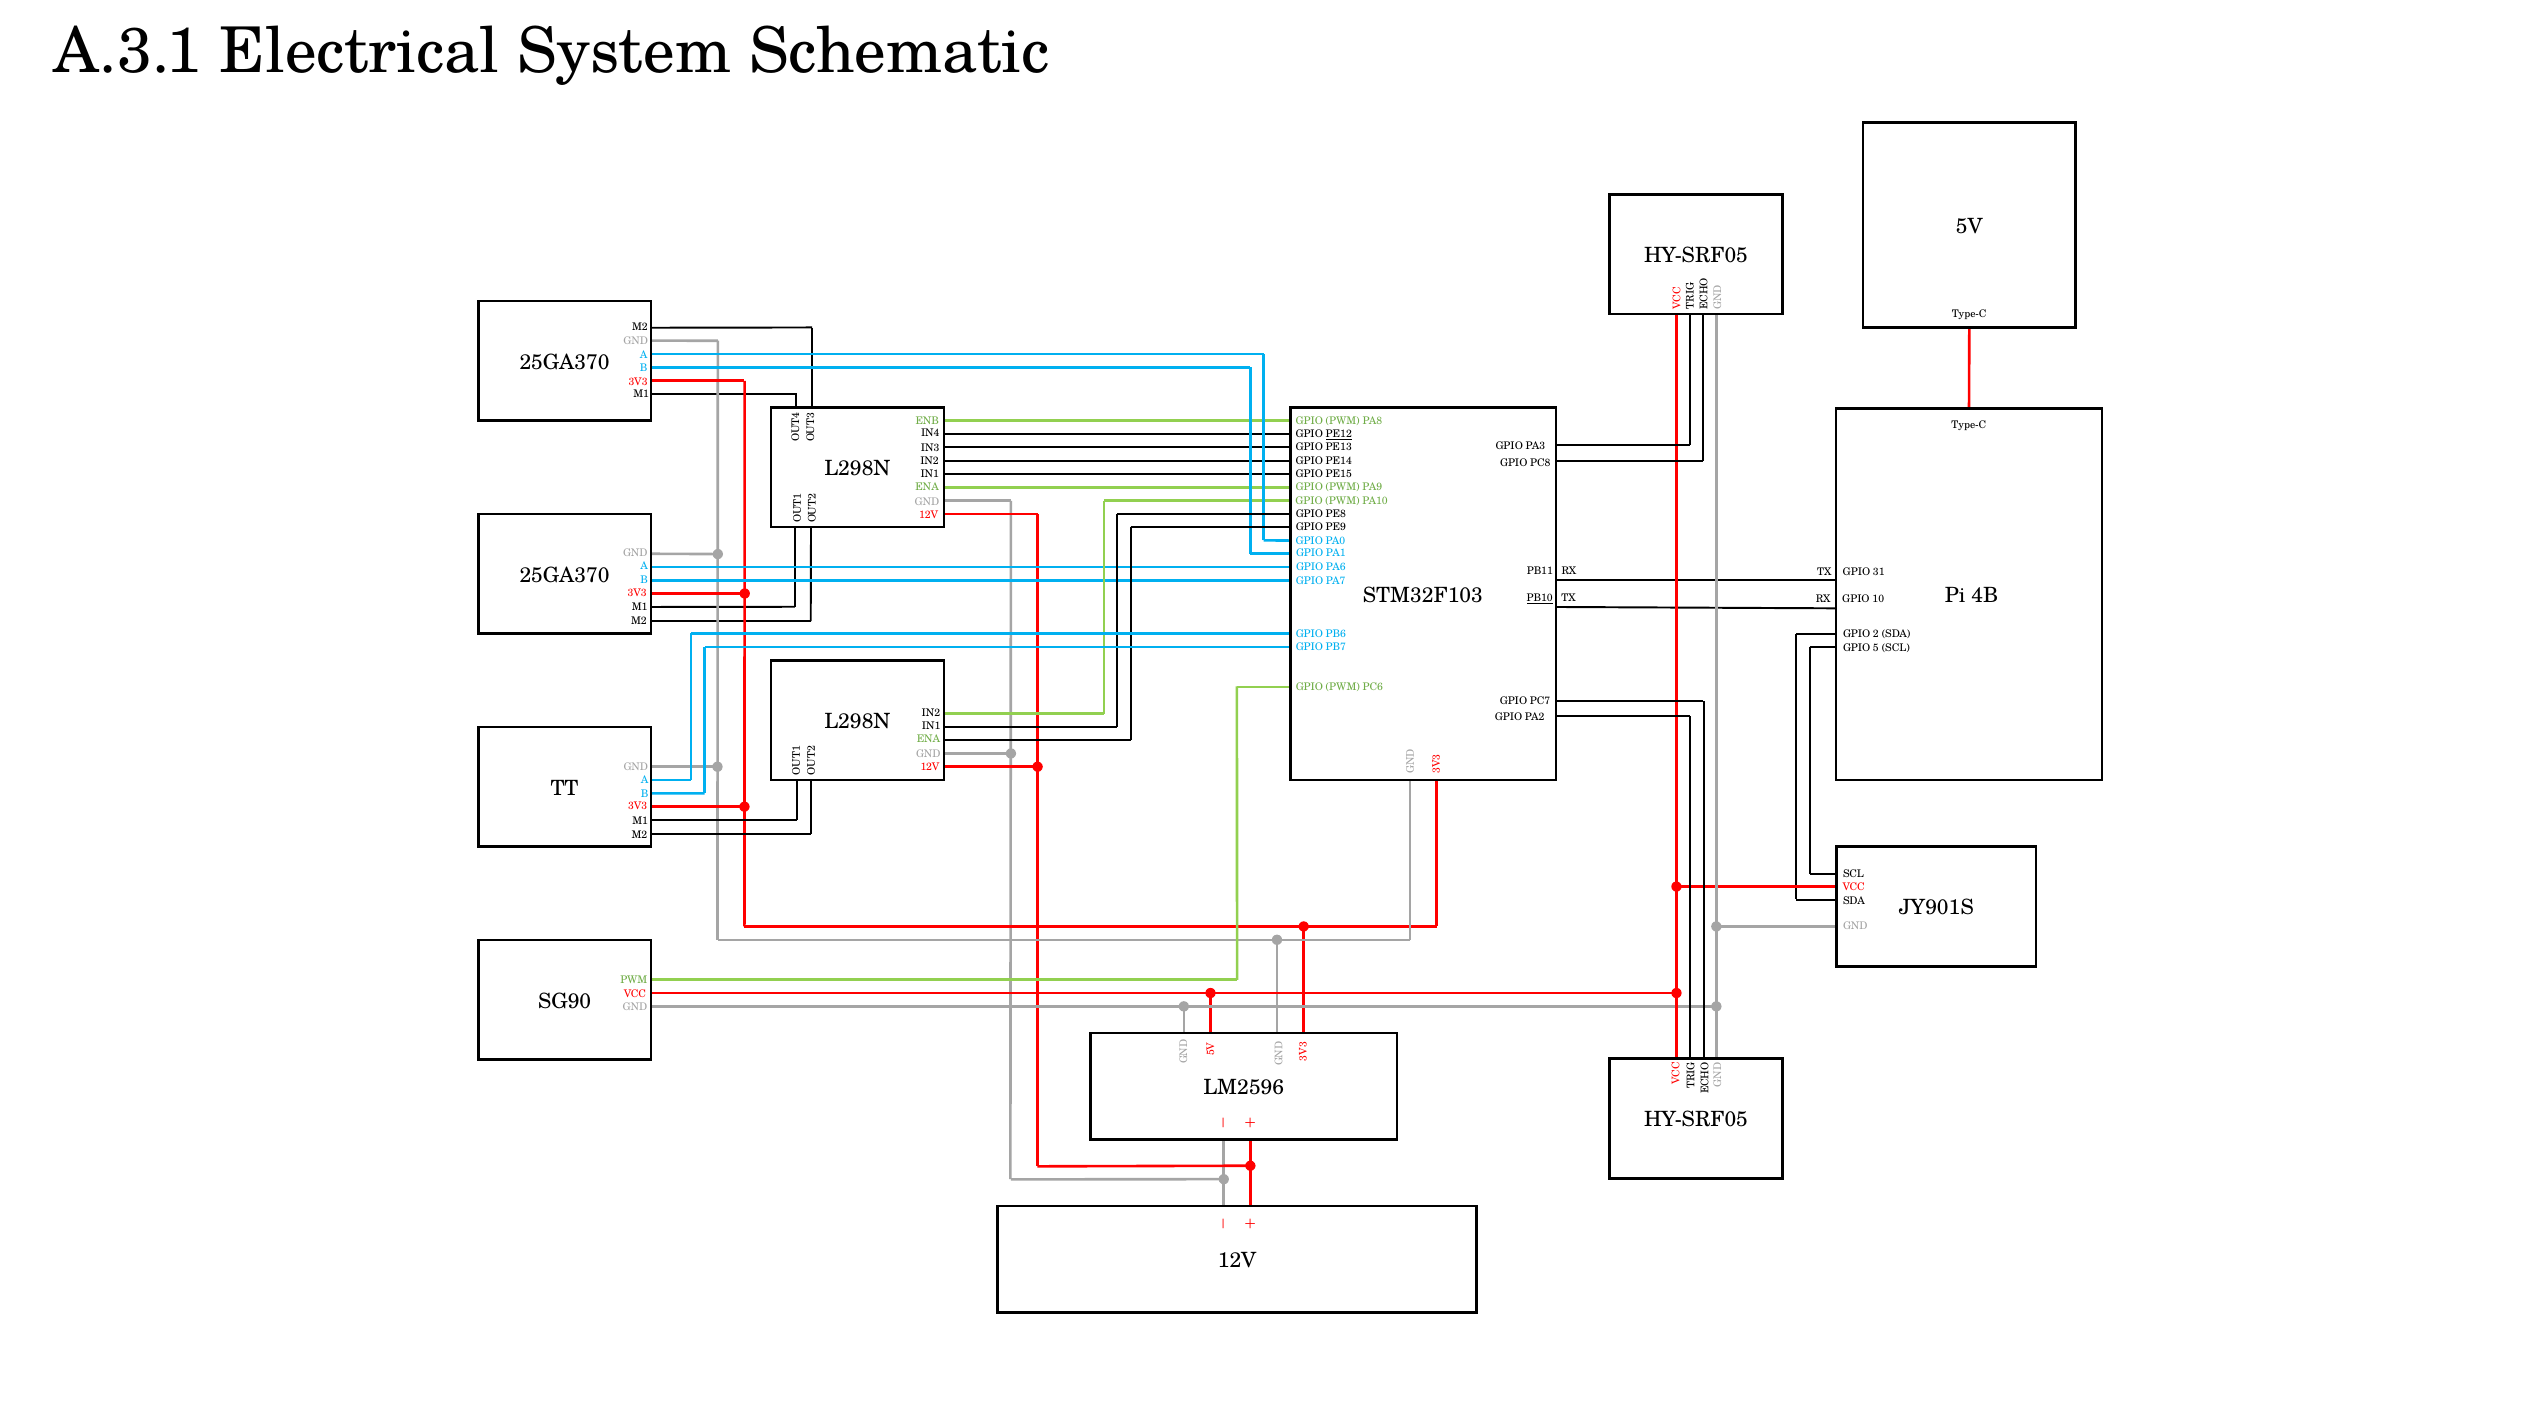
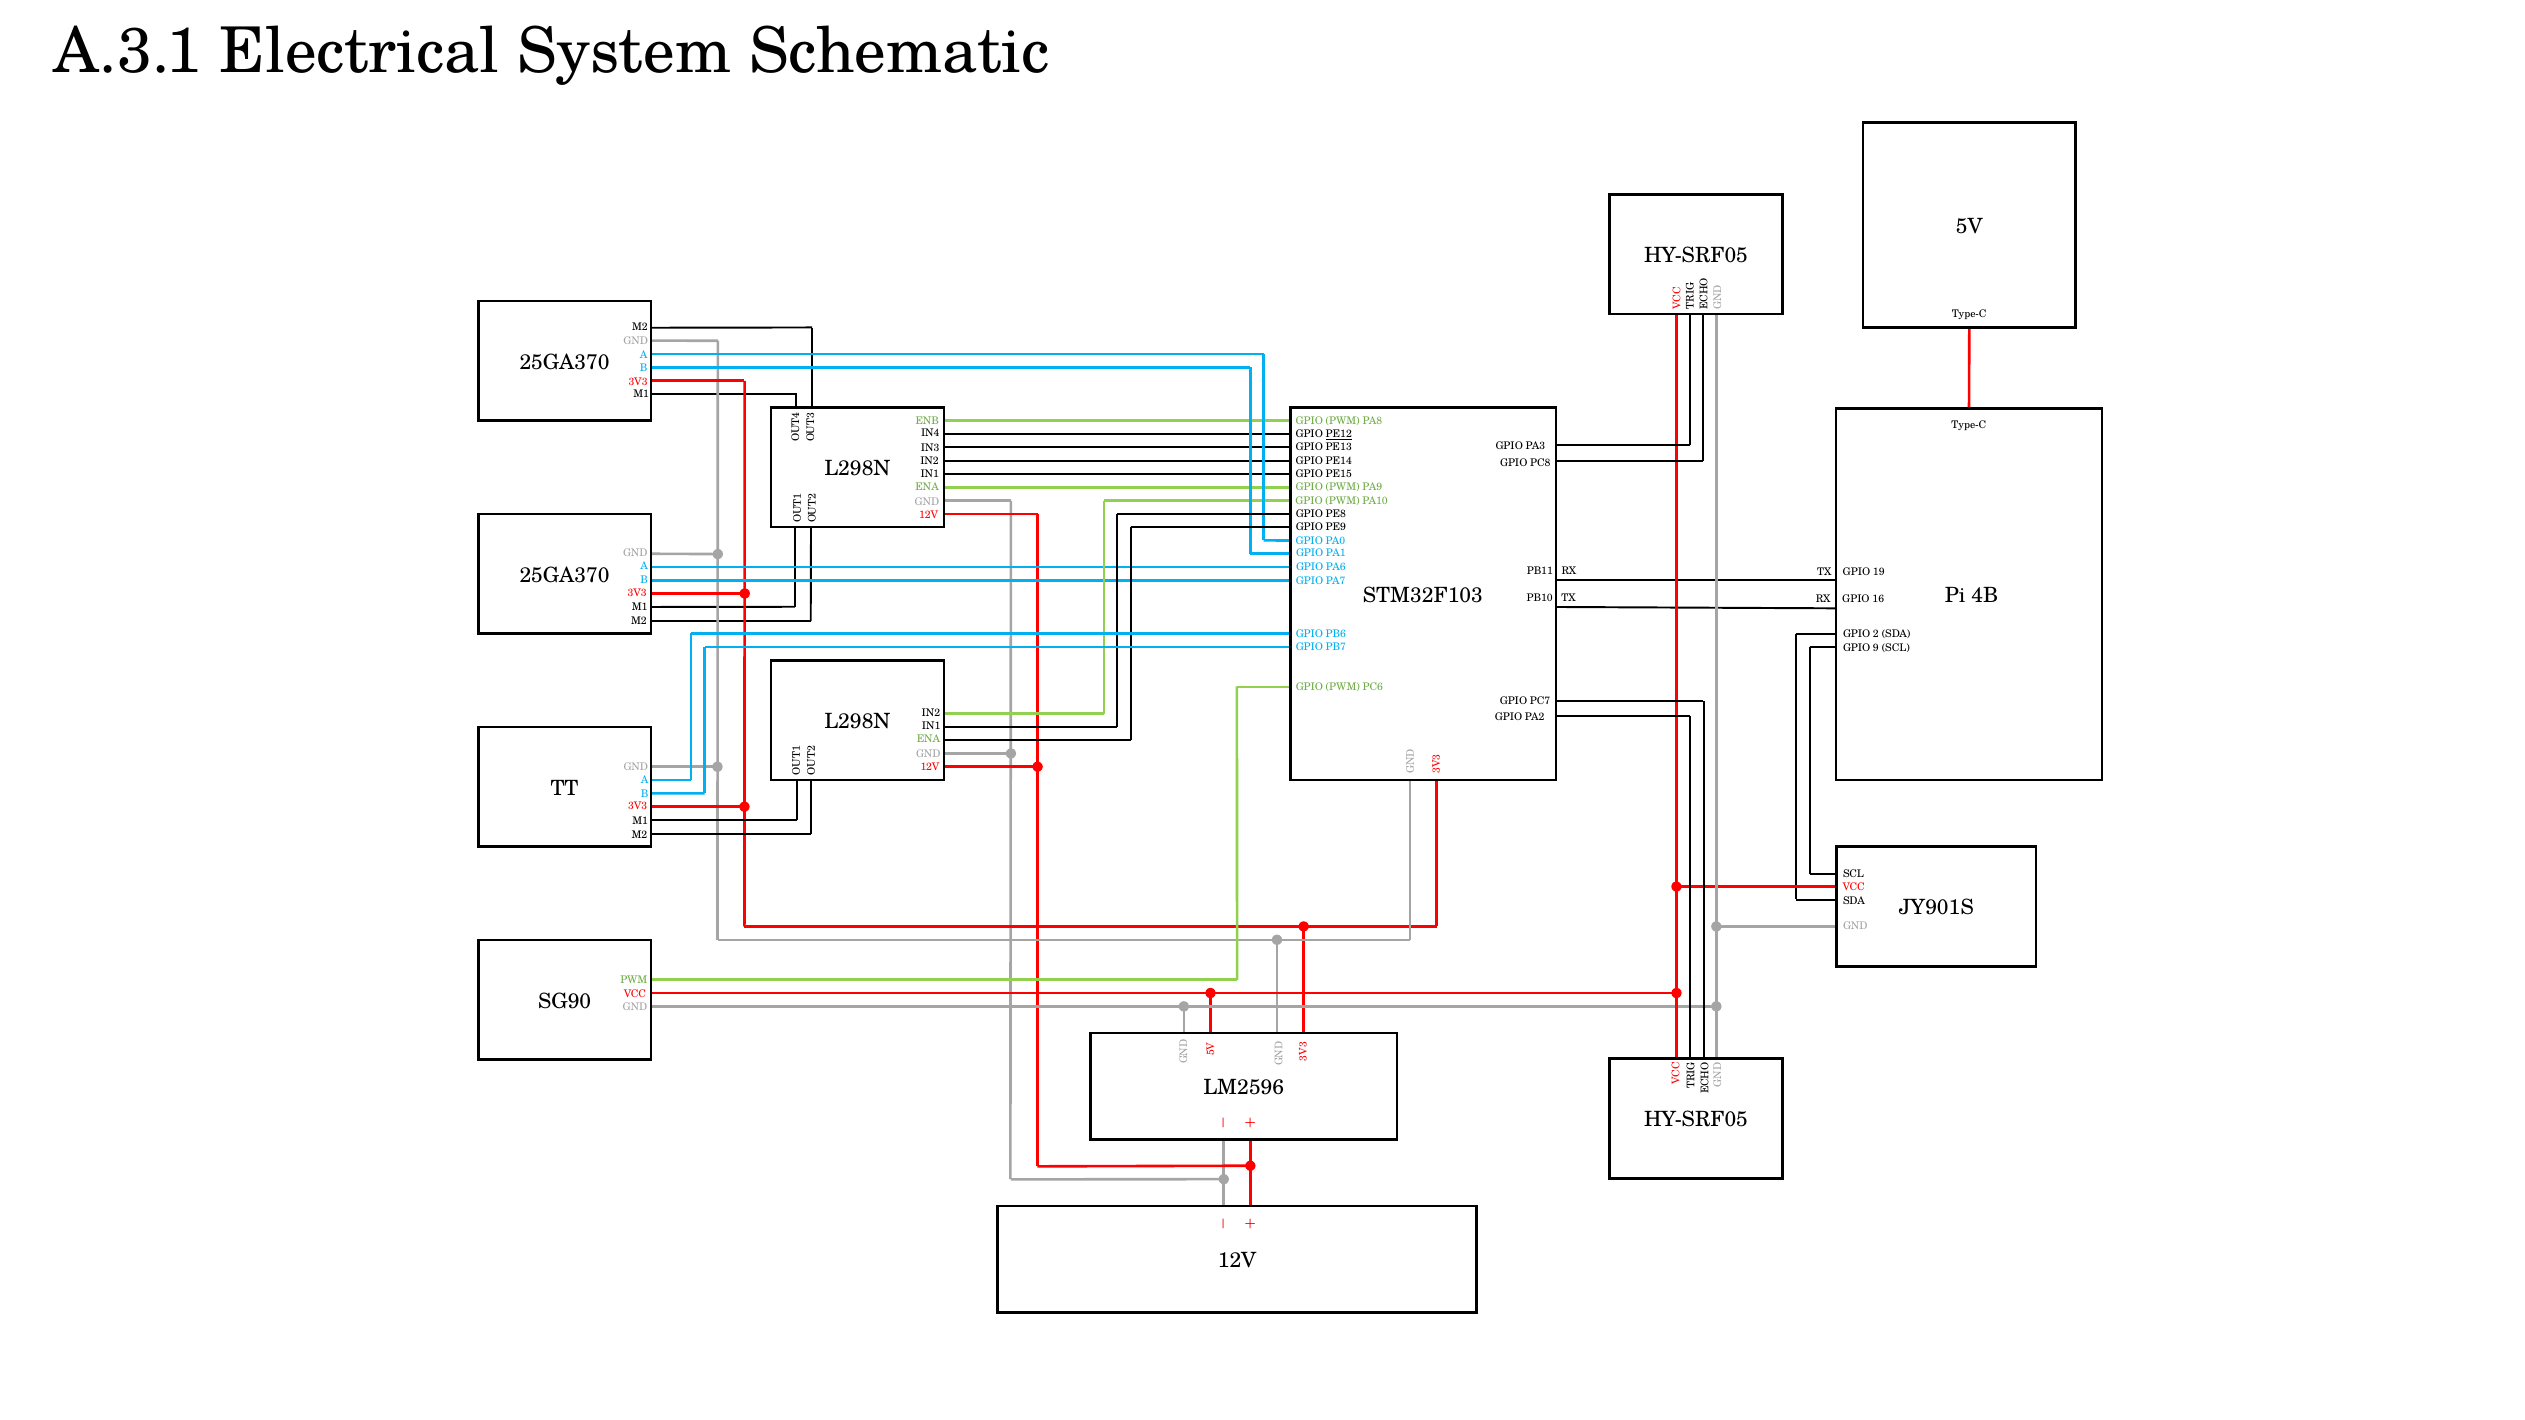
31: 31 -> 19
PB10 underline: present -> none
10: 10 -> 16
GPIO 5: 5 -> 9
